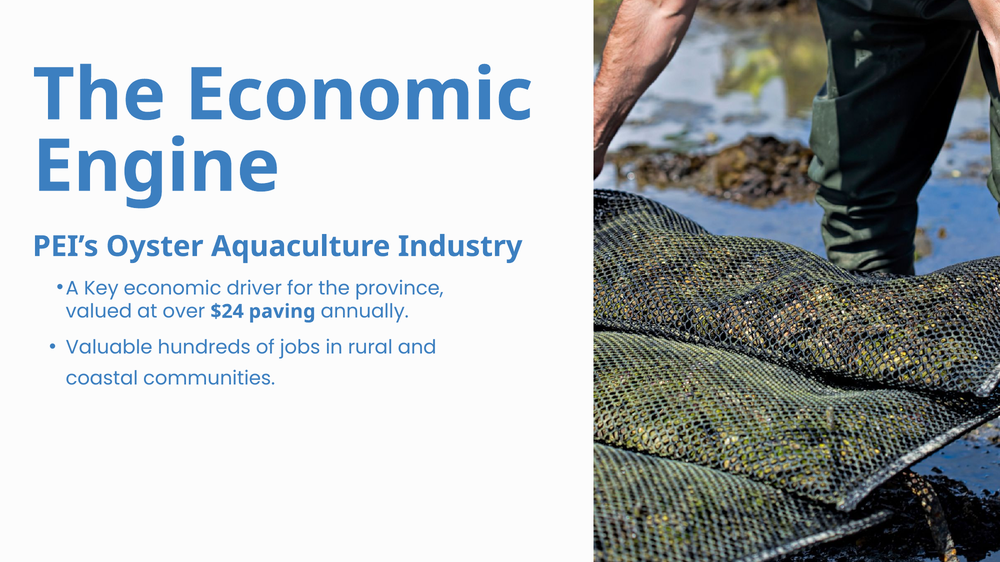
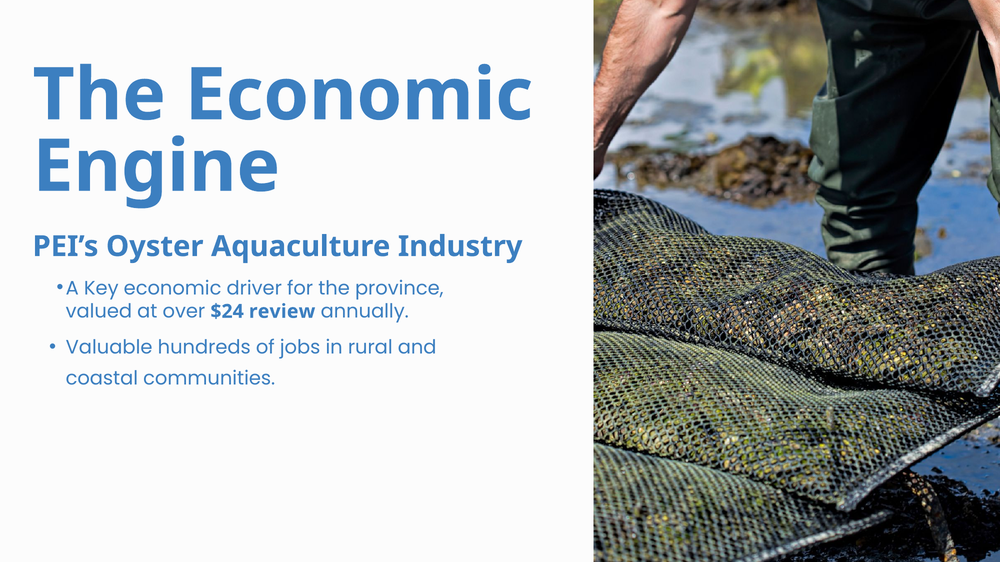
paving: paving -> review
